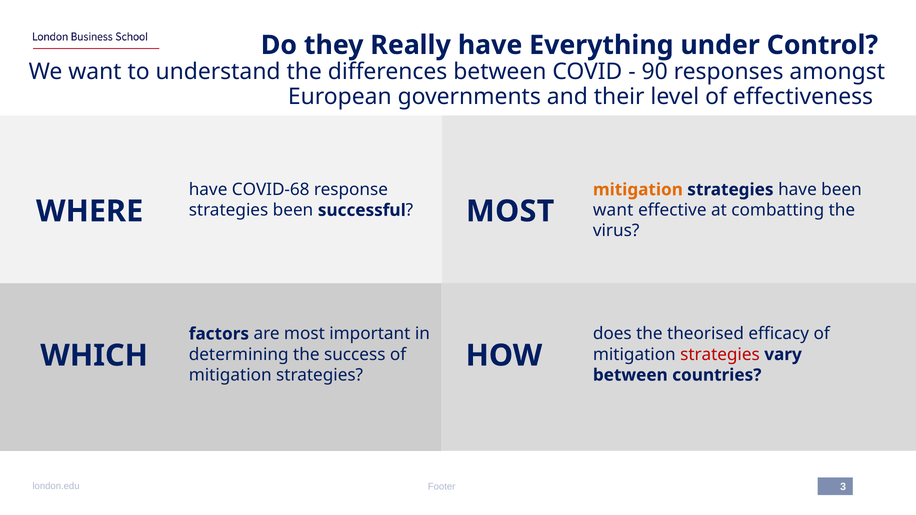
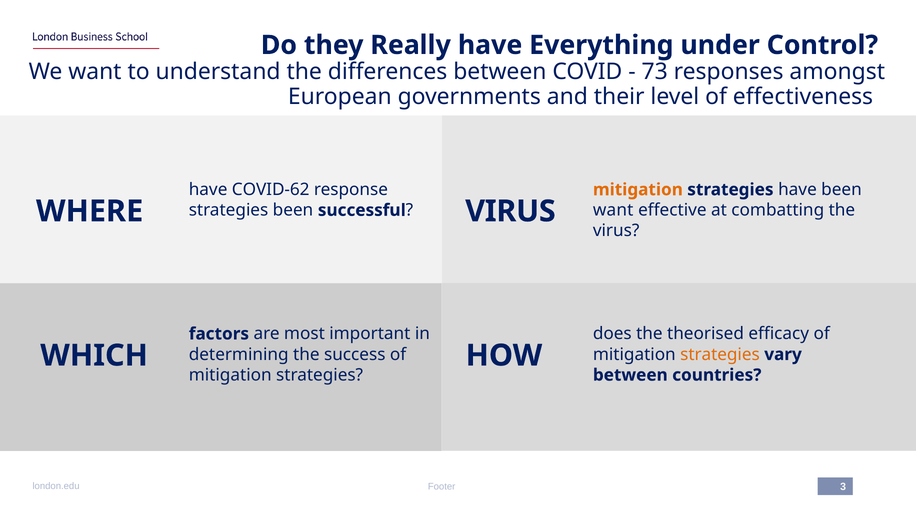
90: 90 -> 73
COVID-68: COVID-68 -> COVID-62
WHERE MOST: MOST -> VIRUS
strategies at (720, 355) colour: red -> orange
